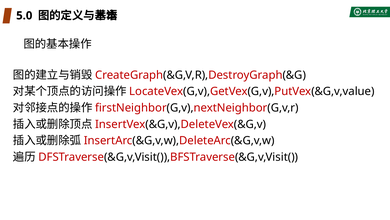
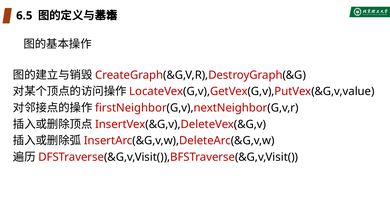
5.0: 5.0 -> 6.5
